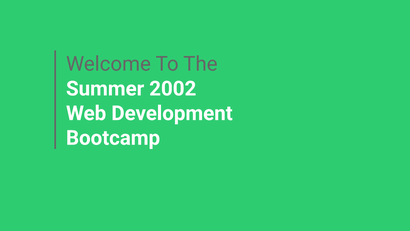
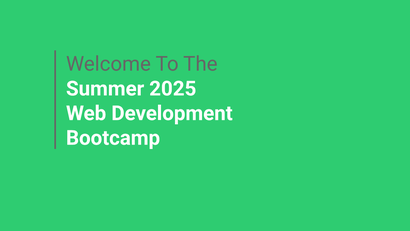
2002: 2002 -> 2025
